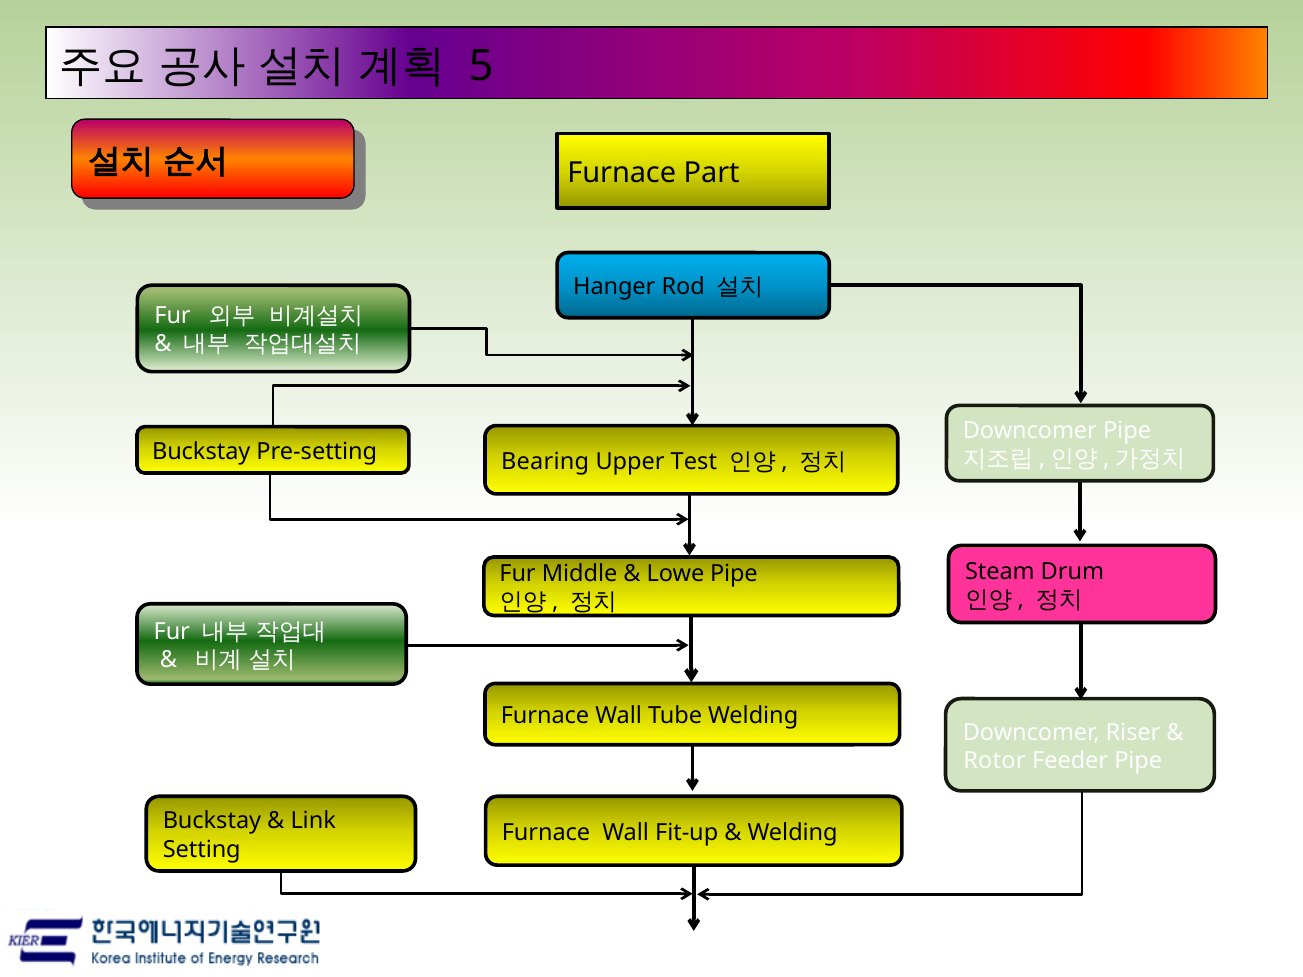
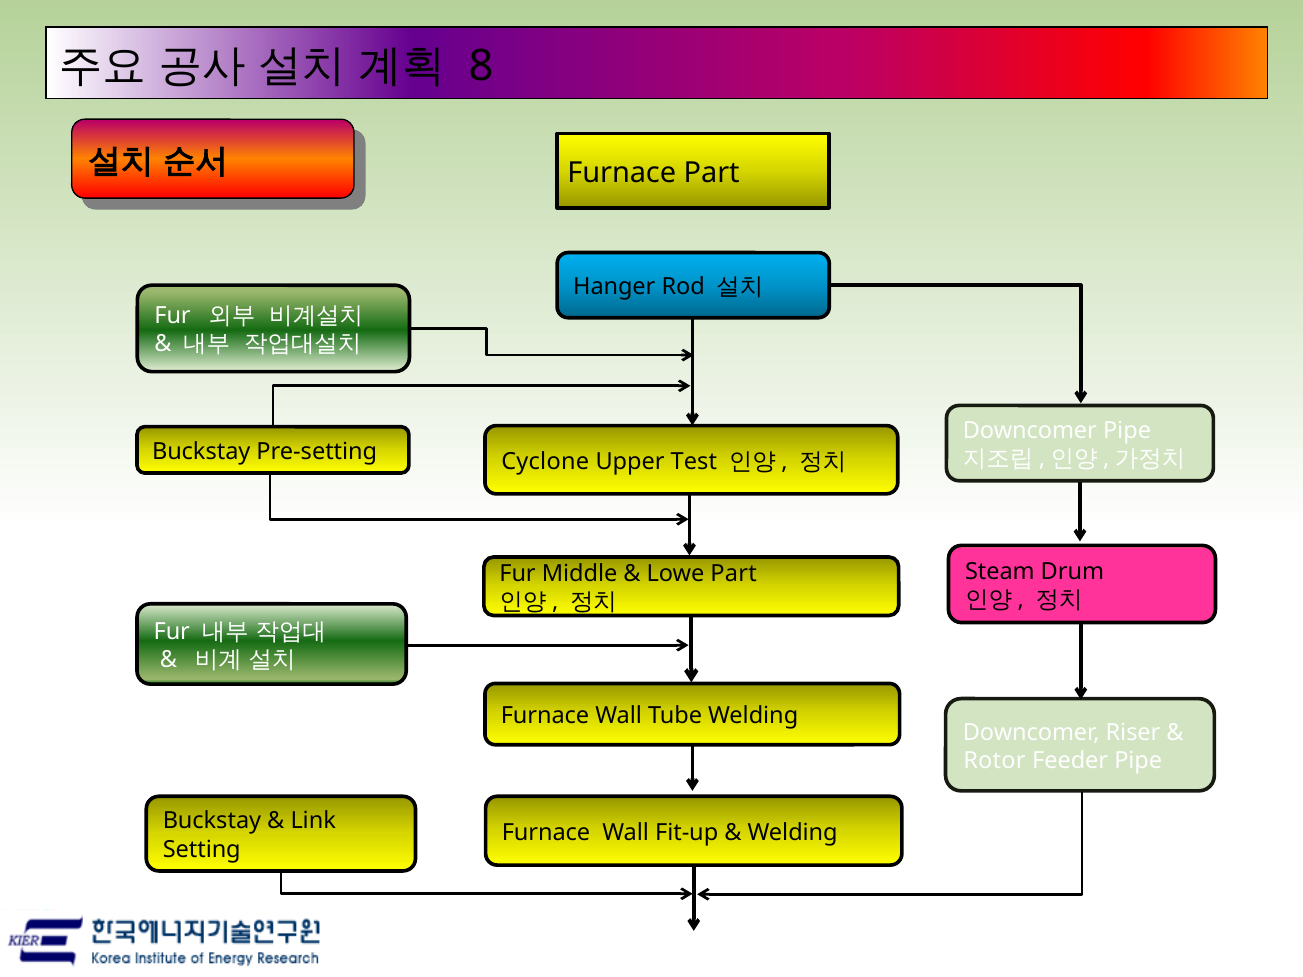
5: 5 -> 8
Bearing: Bearing -> Cyclone
Lowe Pipe: Pipe -> Part
